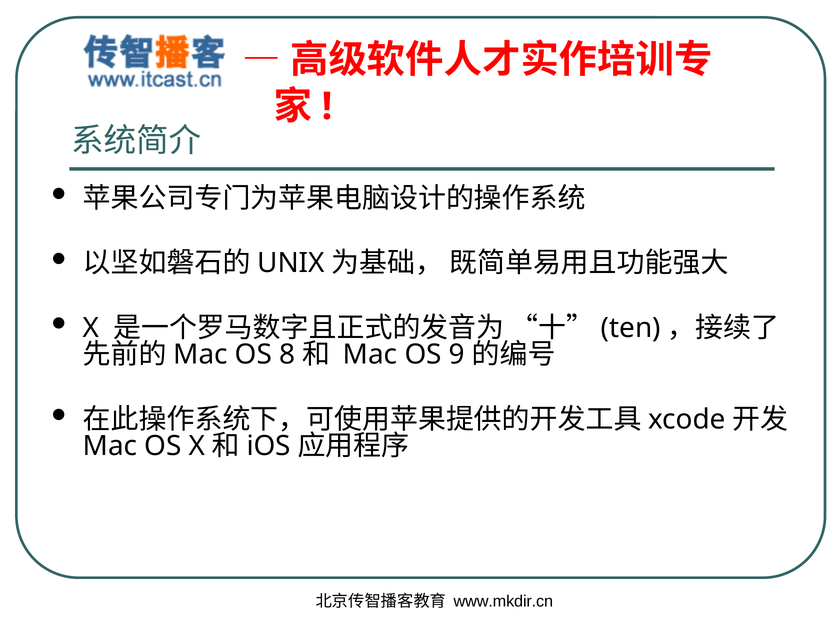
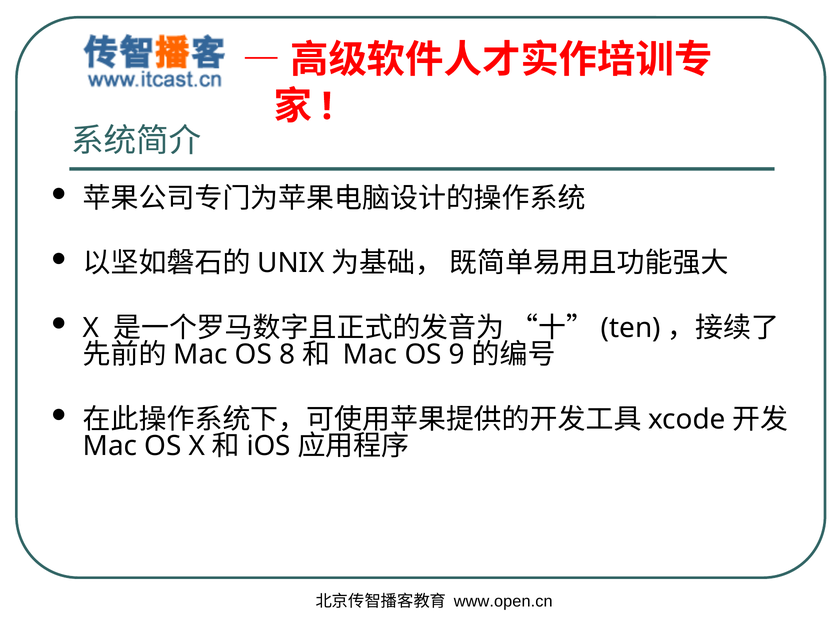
www.mkdir.cn: www.mkdir.cn -> www.open.cn
